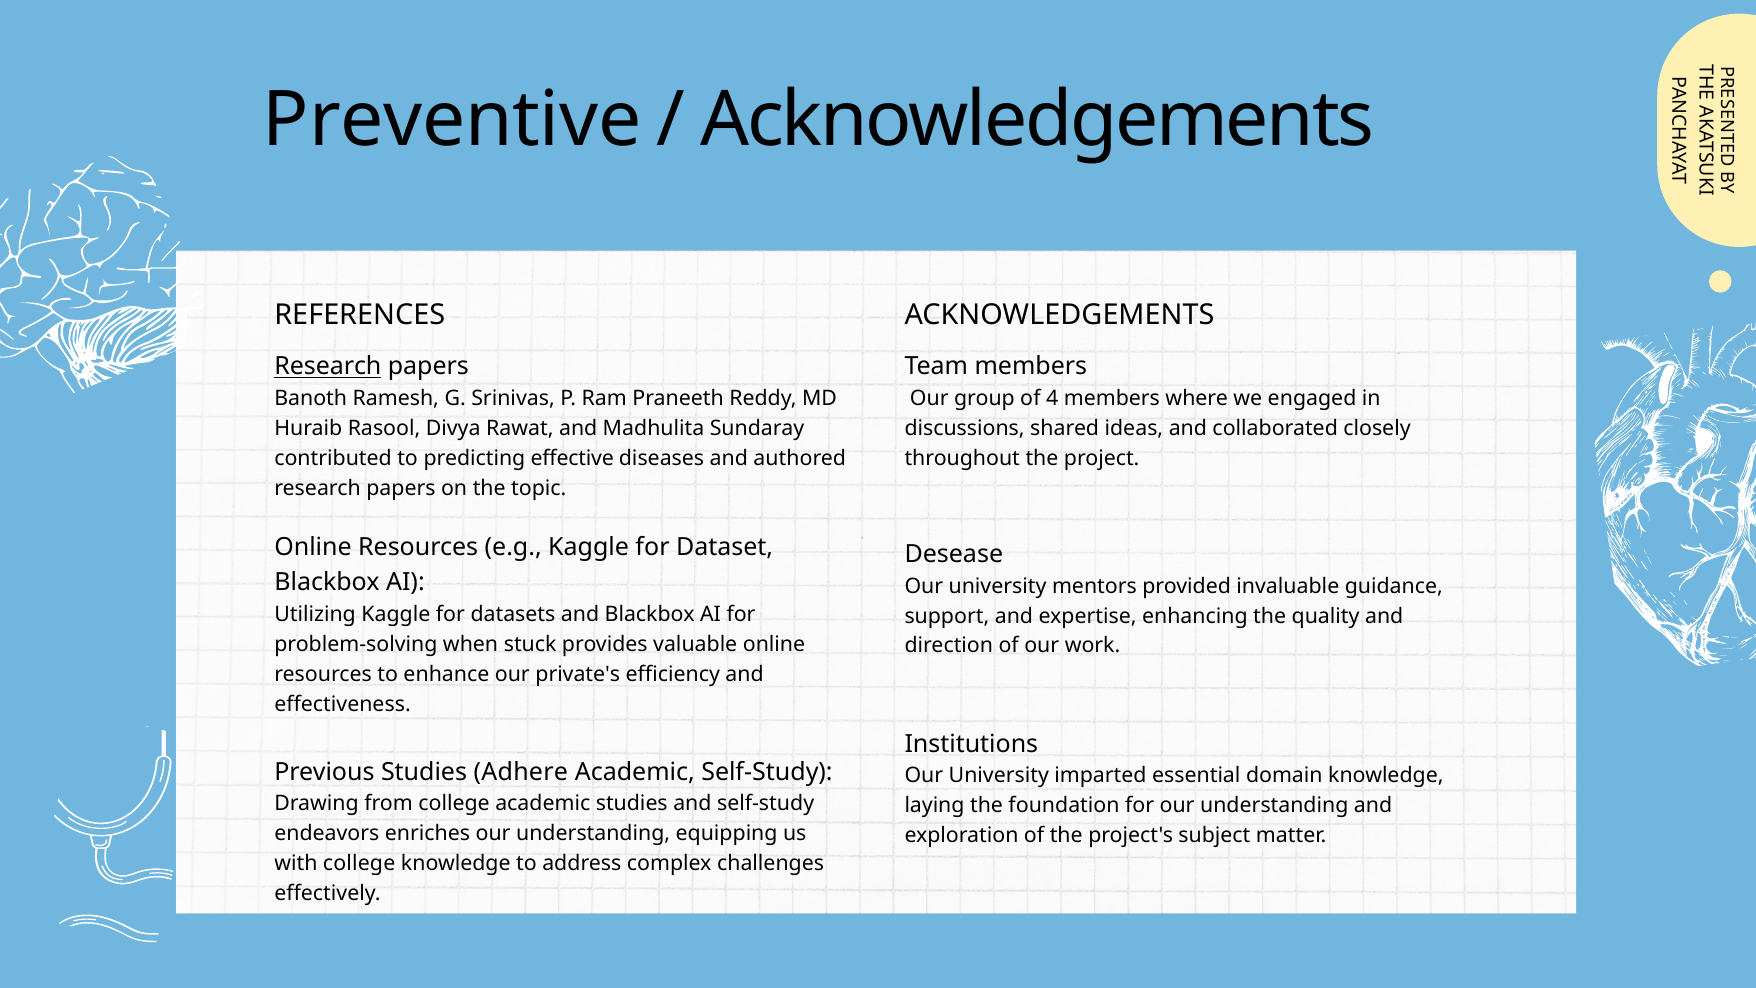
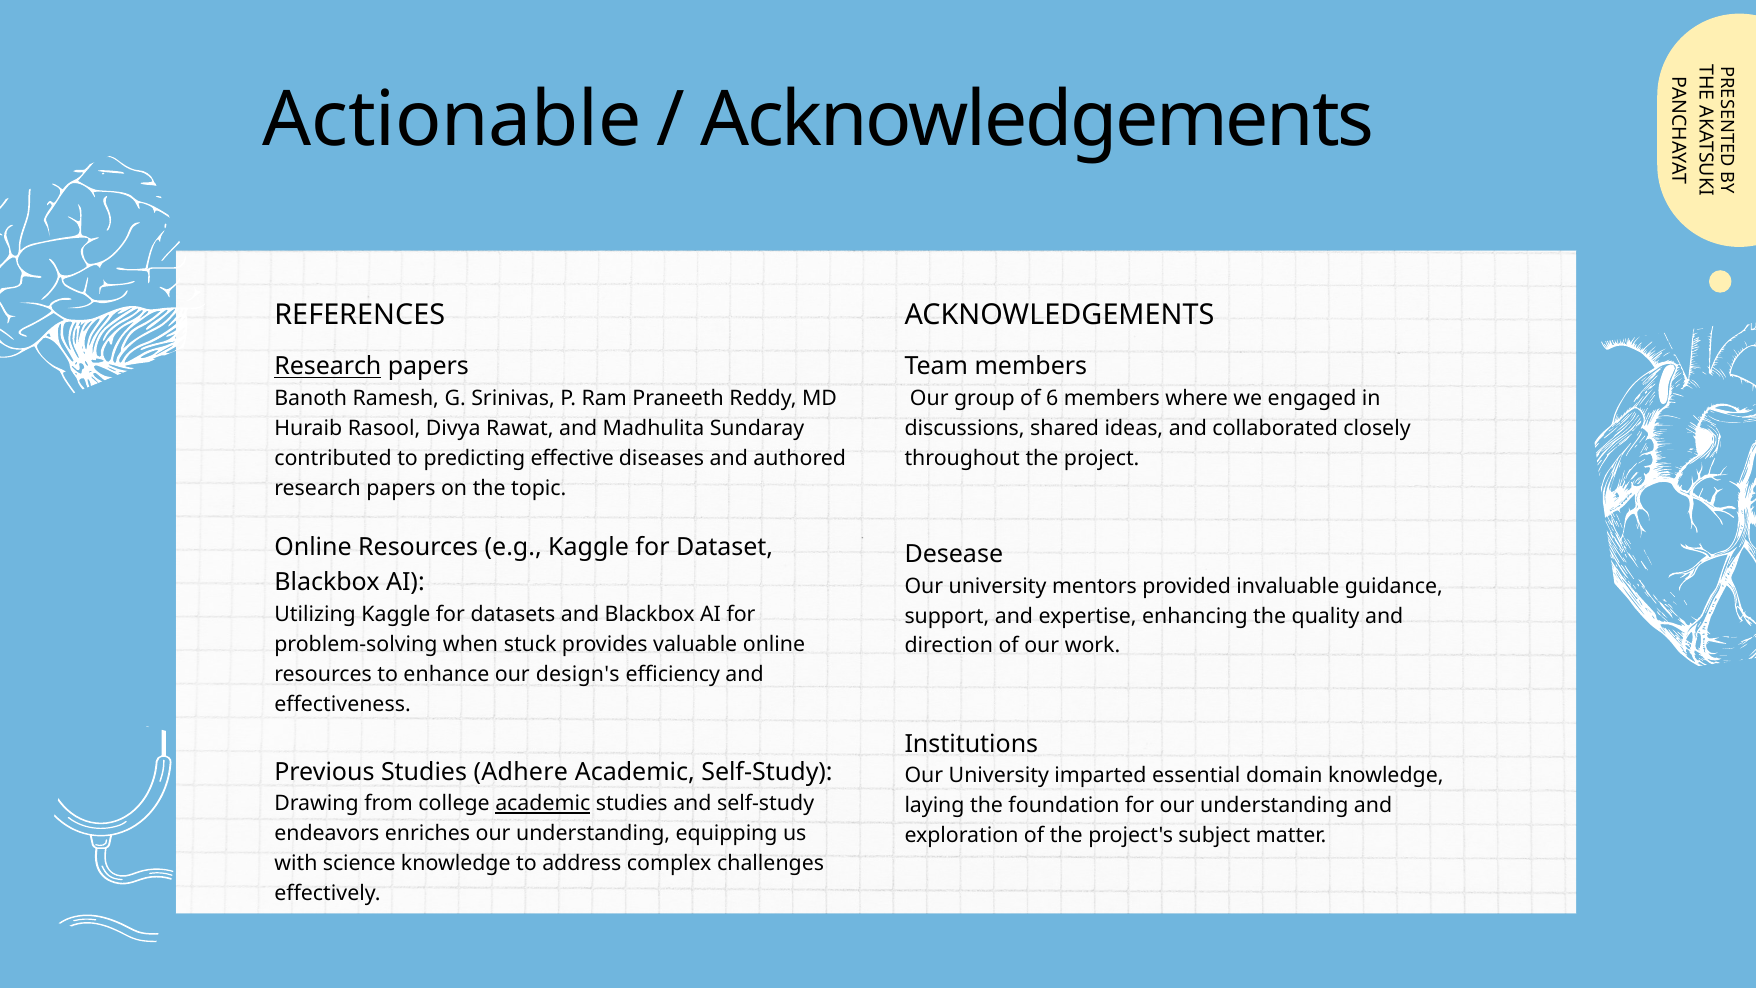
Preventive: Preventive -> Actionable
4: 4 -> 6
private's: private's -> design's
academic at (543, 804) underline: none -> present
with college: college -> science
